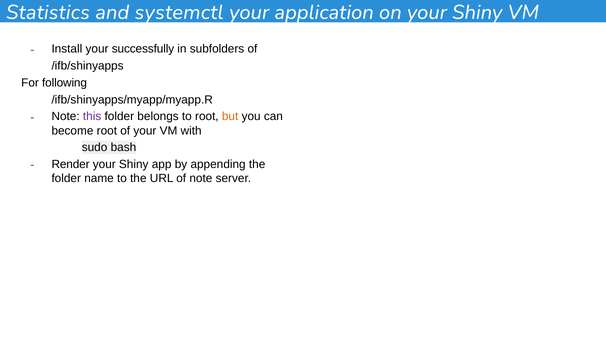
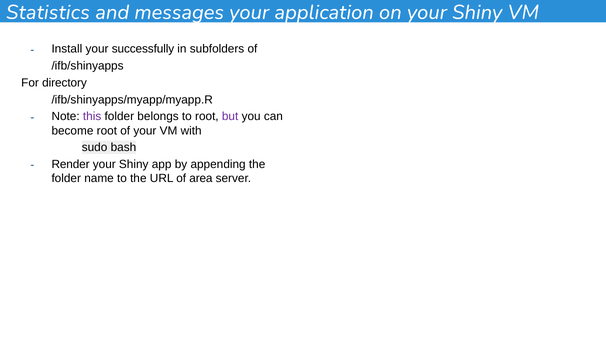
systemctl: systemctl -> messages
following: following -> directory
but colour: orange -> purple
of note: note -> area
